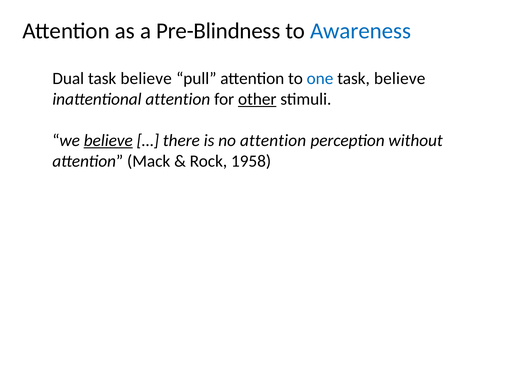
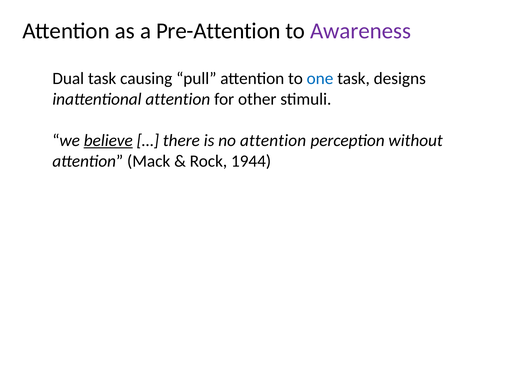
Pre-Blindness: Pre-Blindness -> Pre-Attention
Awareness colour: blue -> purple
Dual task believe: believe -> causing
believe at (400, 79): believe -> designs
other underline: present -> none
1958: 1958 -> 1944
